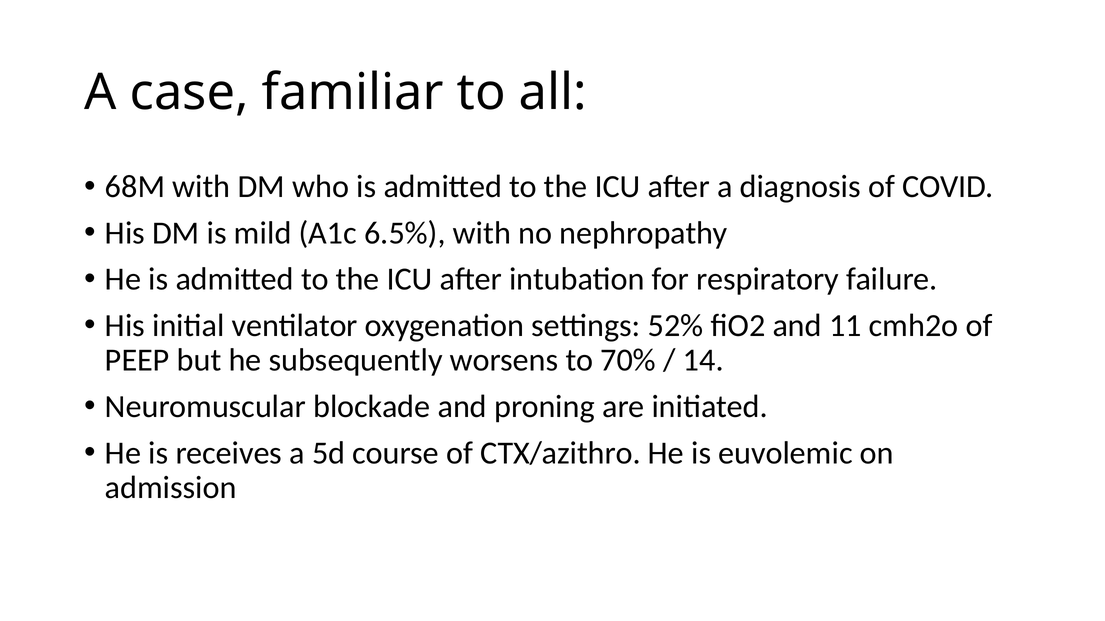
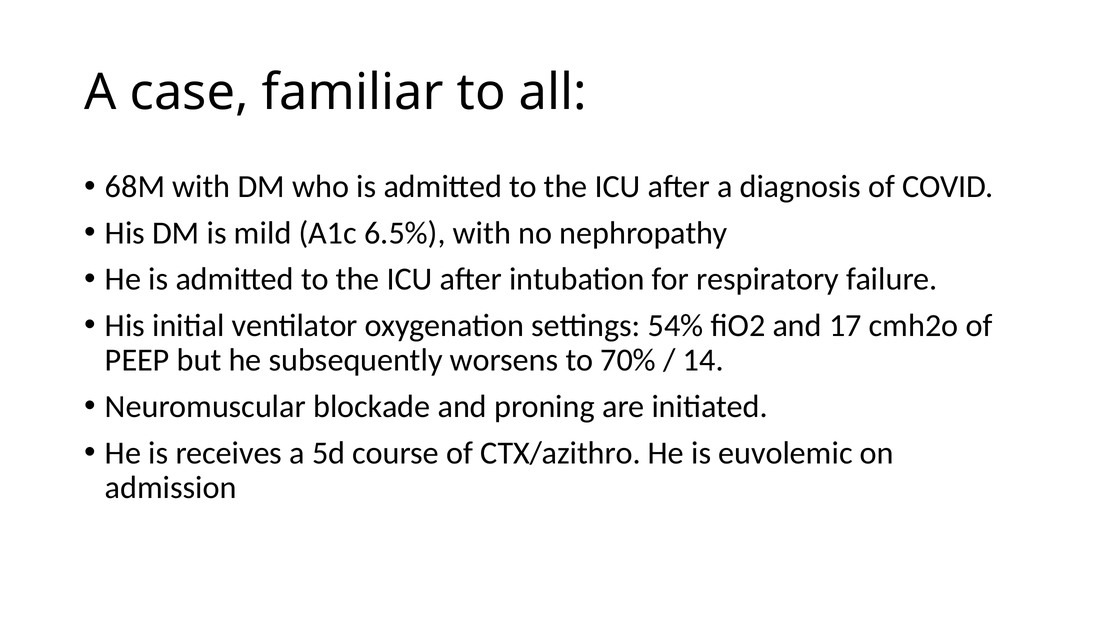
52%: 52% -> 54%
11: 11 -> 17
